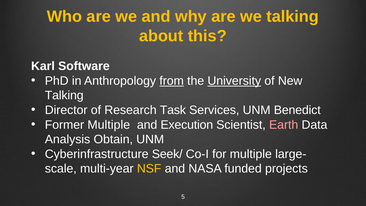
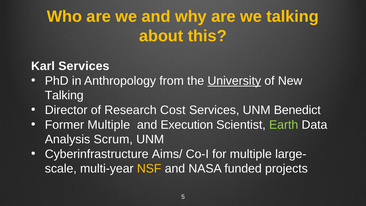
Karl Software: Software -> Services
from underline: present -> none
Task: Task -> Cost
Earth colour: pink -> light green
Obtain: Obtain -> Scrum
Seek/: Seek/ -> Aims/
